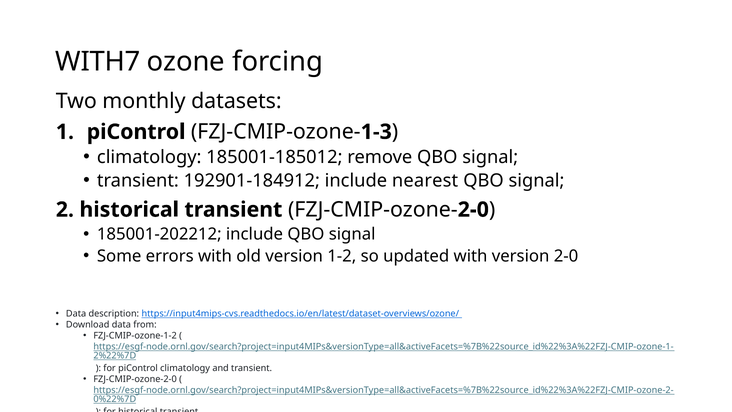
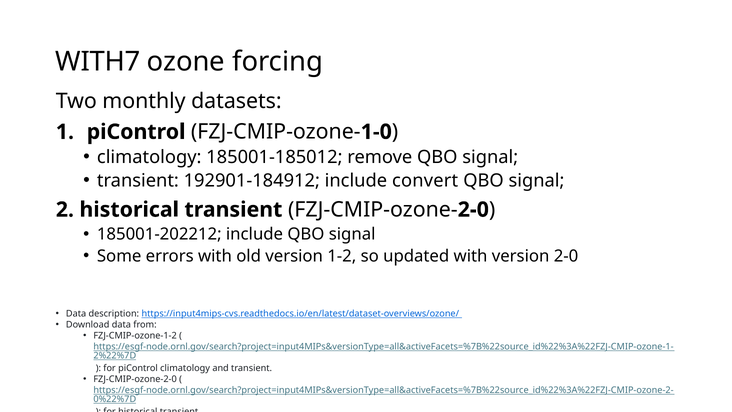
1-3: 1-3 -> 1-0
nearest: nearest -> convert
